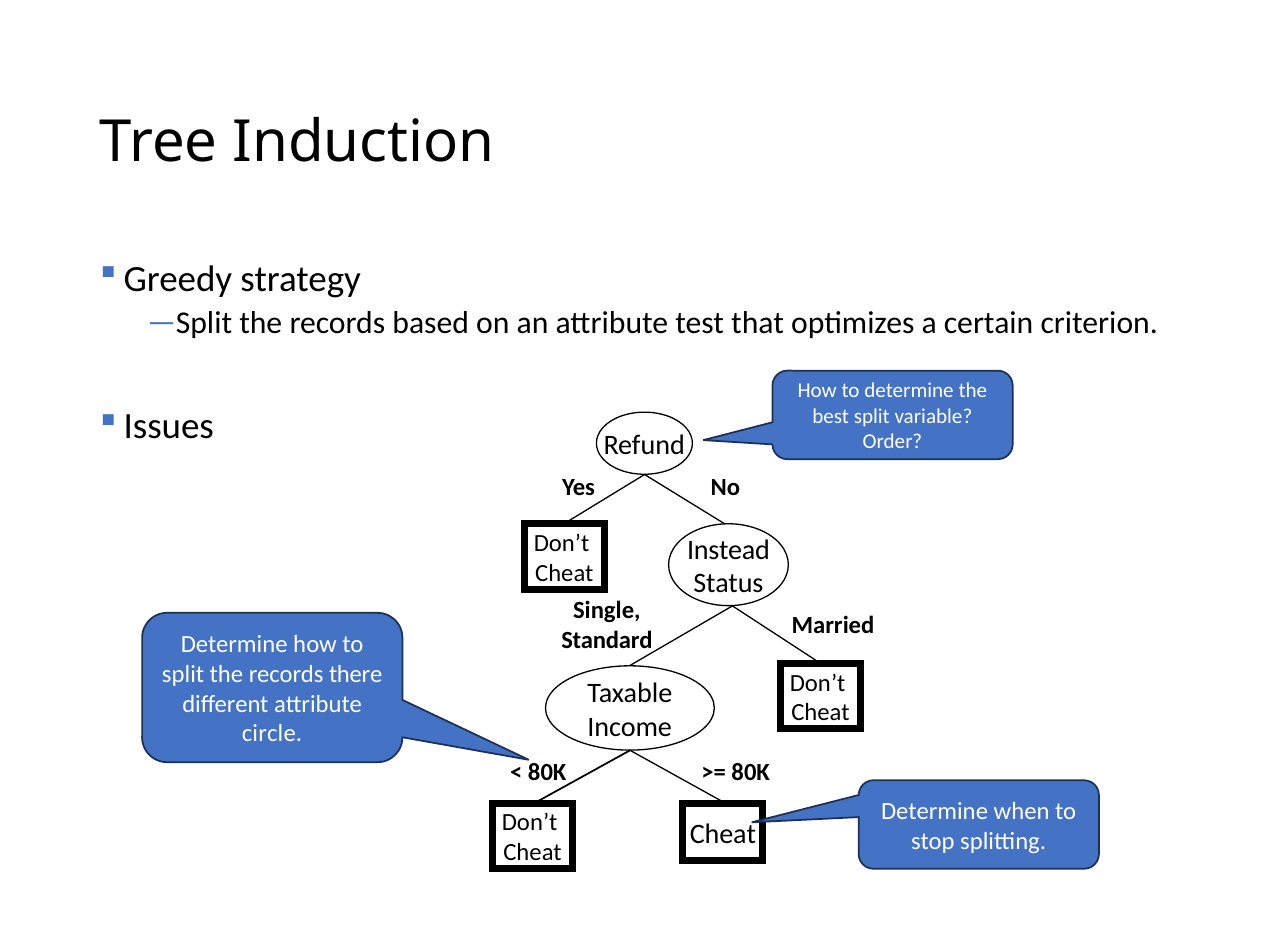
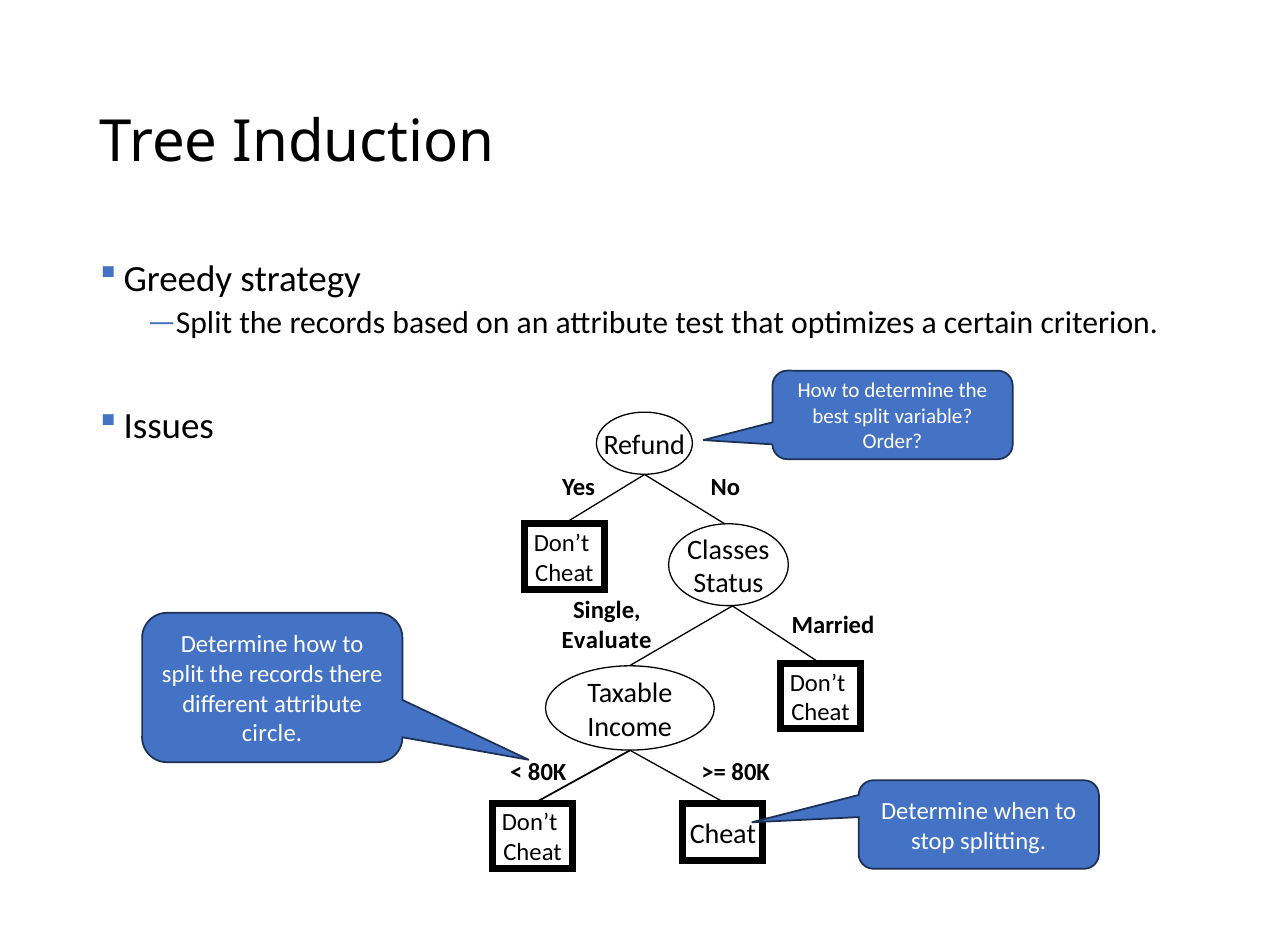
Instead: Instead -> Classes
Standard: Standard -> Evaluate
